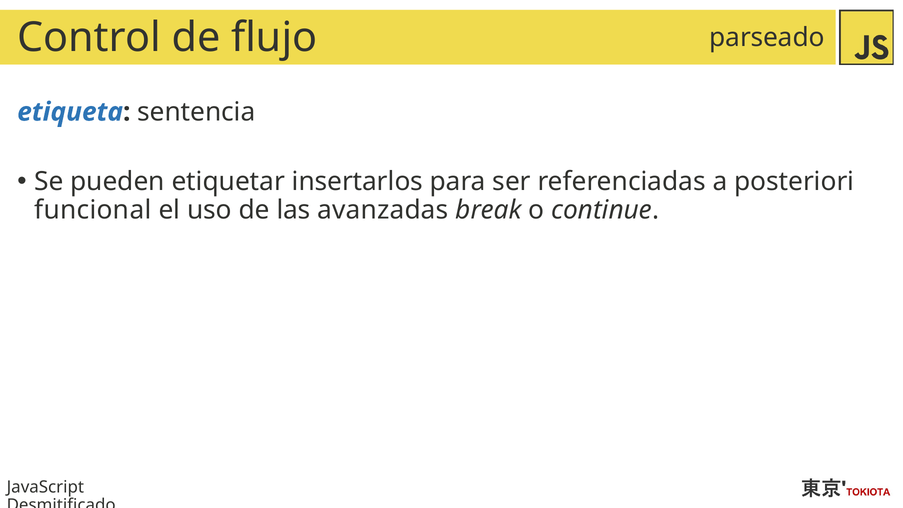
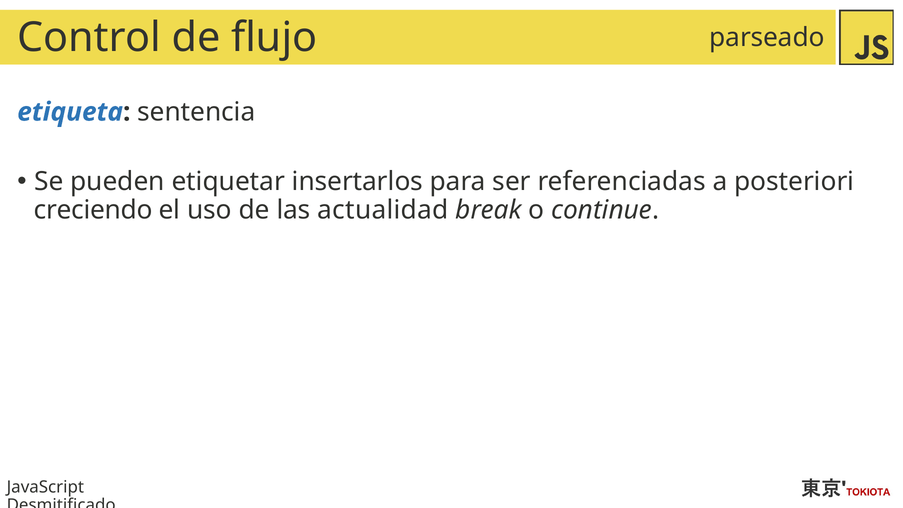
funcional: funcional -> creciendo
avanzadas: avanzadas -> actualidad
